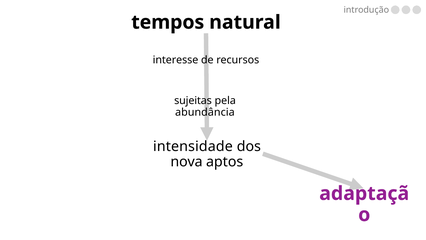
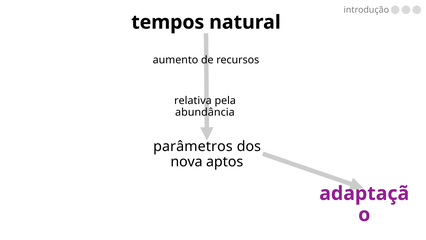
interesse: interesse -> aumento
sujeitas: sujeitas -> relativa
intensidade: intensidade -> parâmetros
